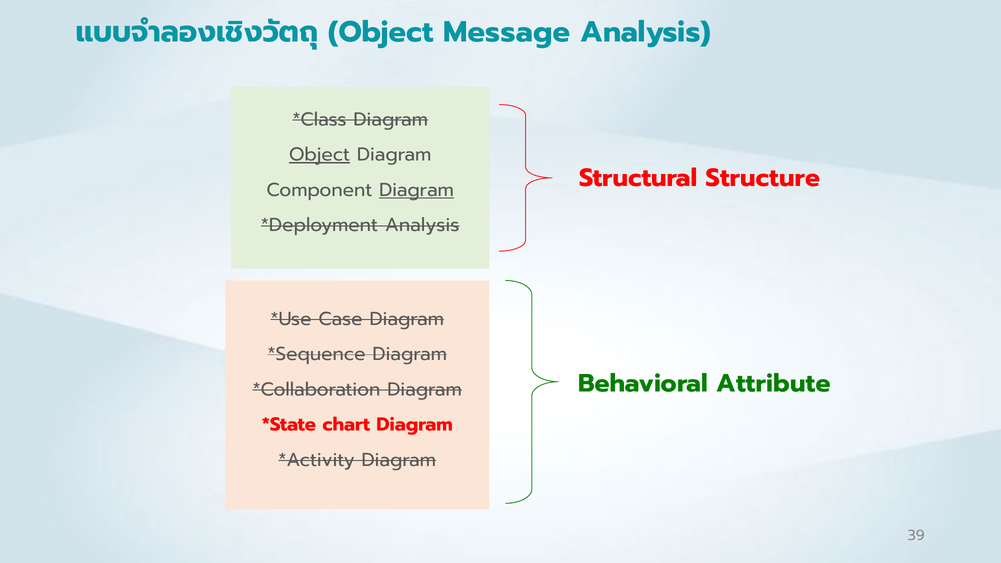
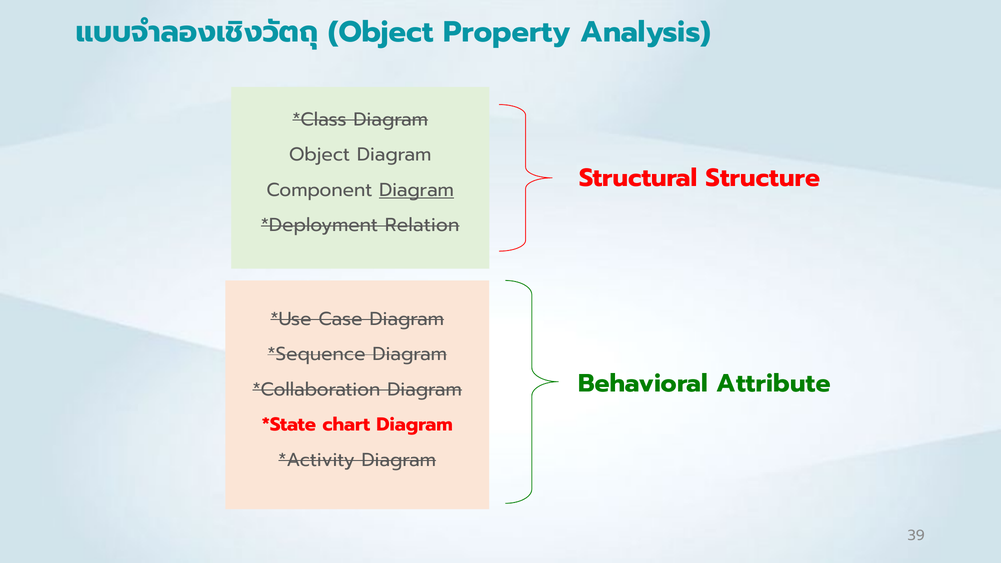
Message: Message -> Property
Object at (320, 155) underline: present -> none
Analysis at (422, 225): Analysis -> Relation
